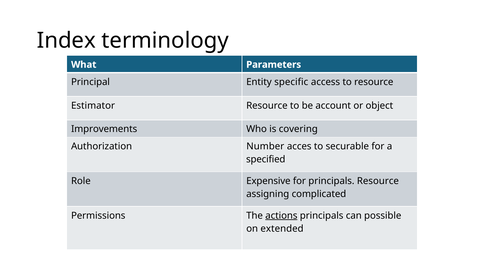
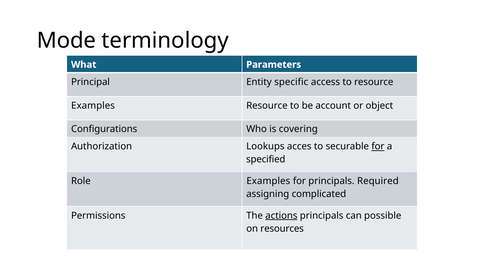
Index: Index -> Mode
Estimator at (93, 106): Estimator -> Examples
Improvements: Improvements -> Configurations
Number: Number -> Lookups
for at (378, 147) underline: none -> present
Role Expensive: Expensive -> Examples
principals Resource: Resource -> Required
extended: extended -> resources
